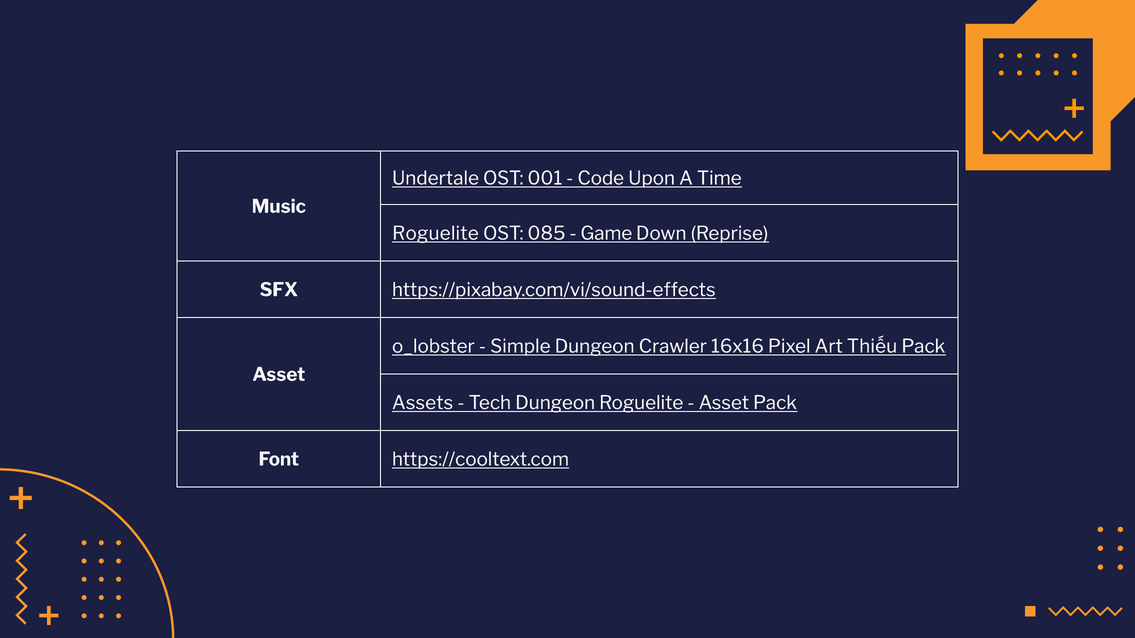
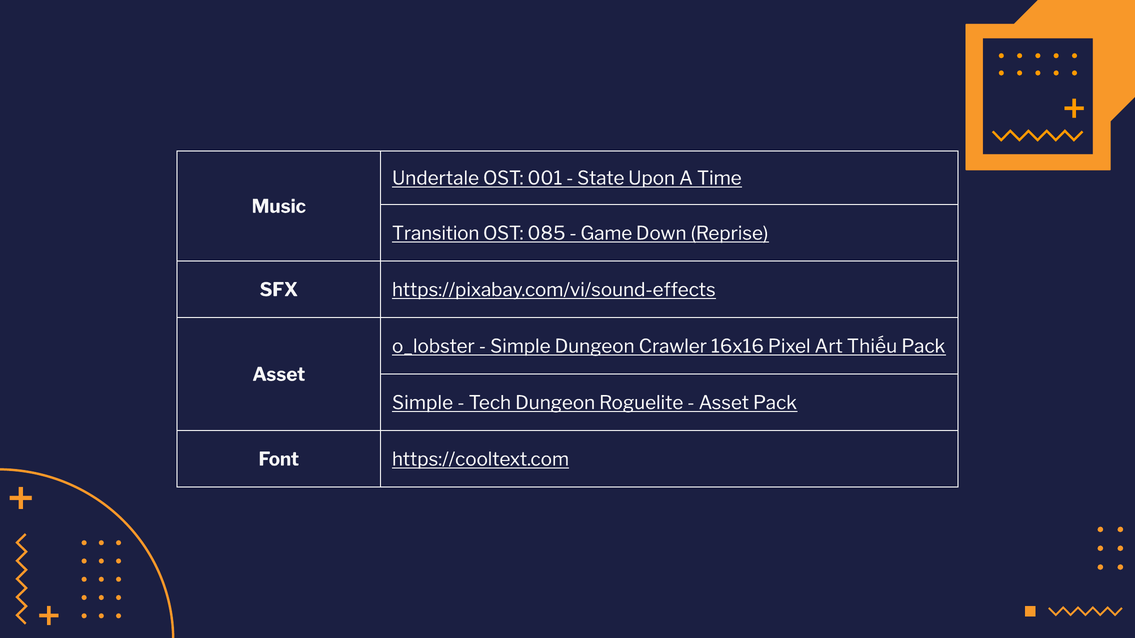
Code: Code -> State
Roguelite at (435, 234): Roguelite -> Transition
Assets at (423, 403): Assets -> Simple
